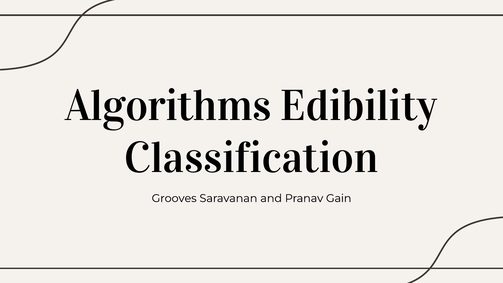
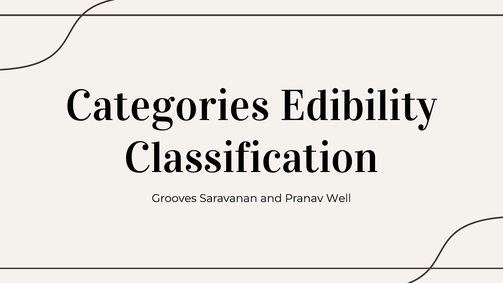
Algorithms: Algorithms -> Categories
Gain: Gain -> Well
